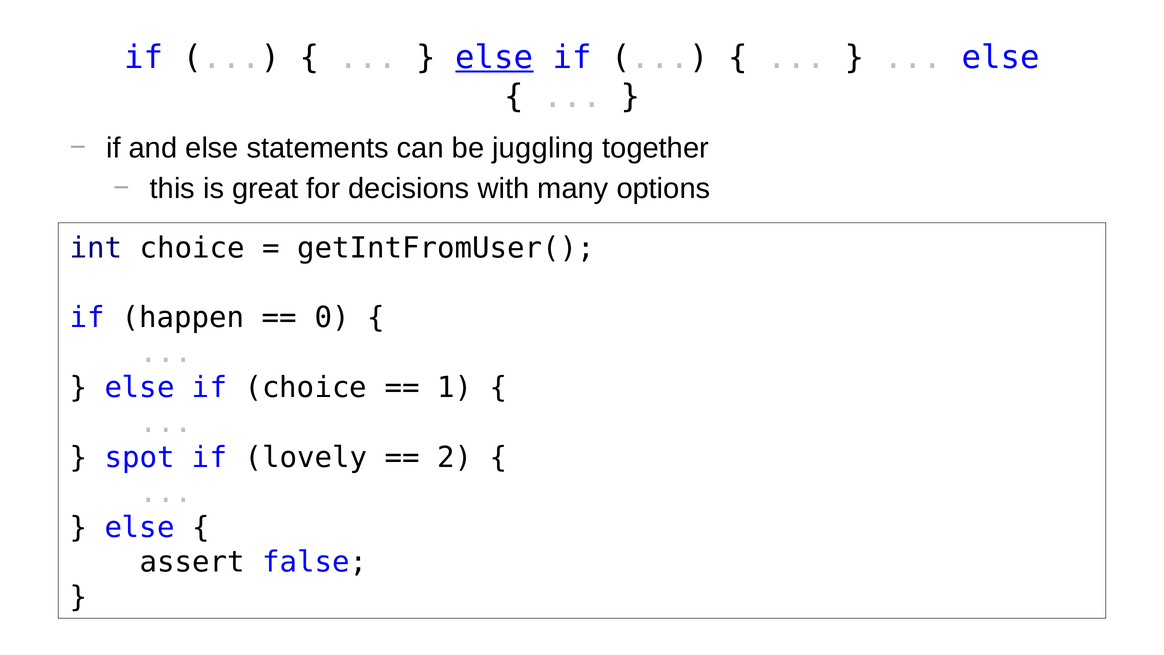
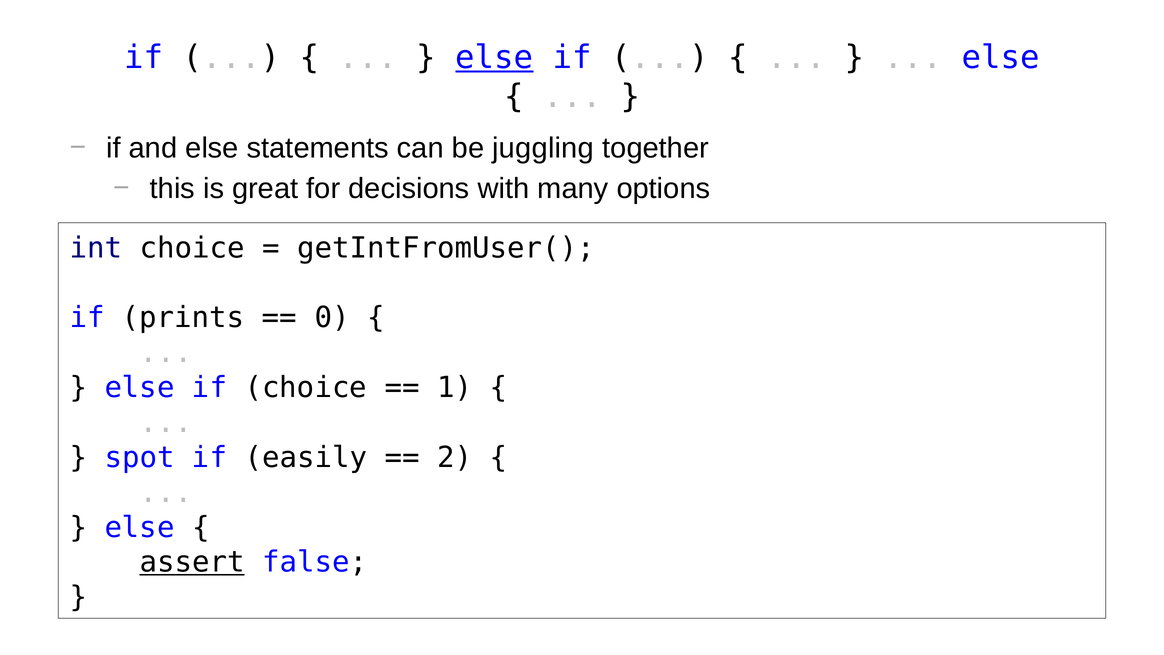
happen: happen -> prints
lovely: lovely -> easily
assert underline: none -> present
